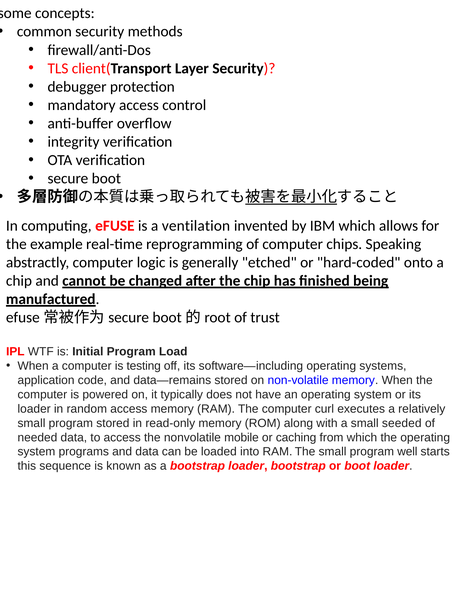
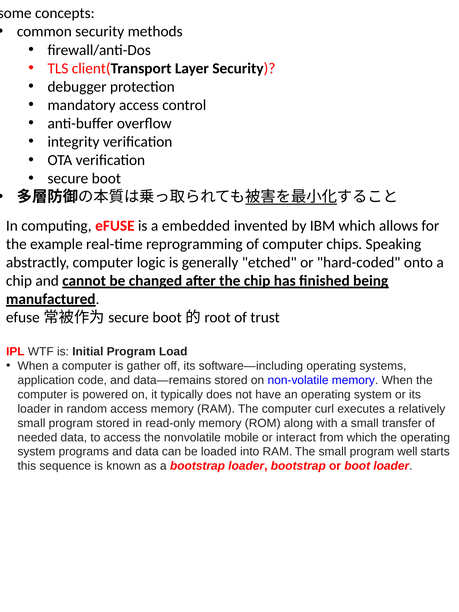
ventilation: ventilation -> embedded
testing: testing -> gather
seeded: seeded -> transfer
caching: caching -> interact
